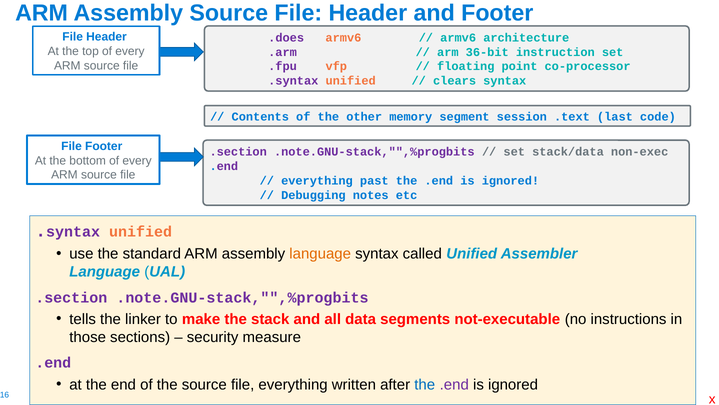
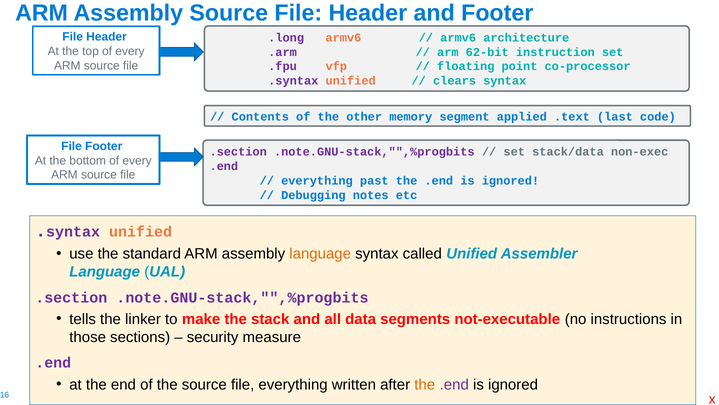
.does: .does -> .long
36-bit: 36-bit -> 62-bit
session: session -> applied
the at (425, 384) colour: blue -> orange
